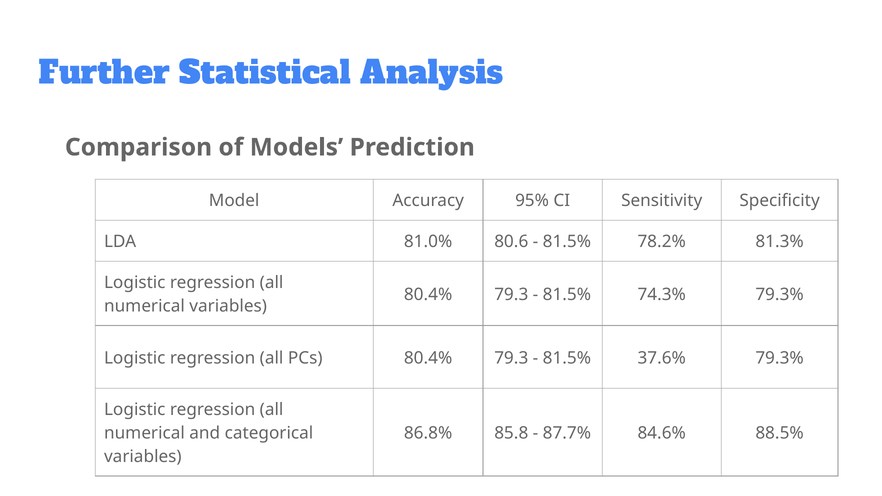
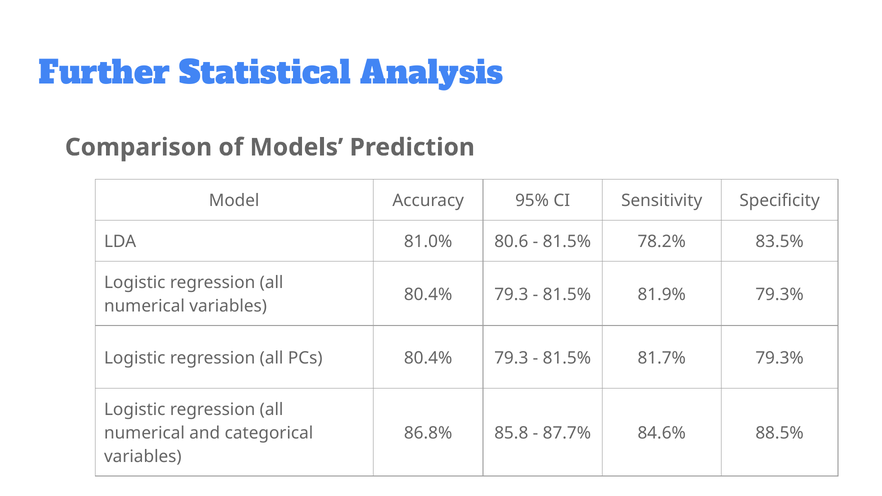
81.3%: 81.3% -> 83.5%
74.3%: 74.3% -> 81.9%
37.6%: 37.6% -> 81.7%
